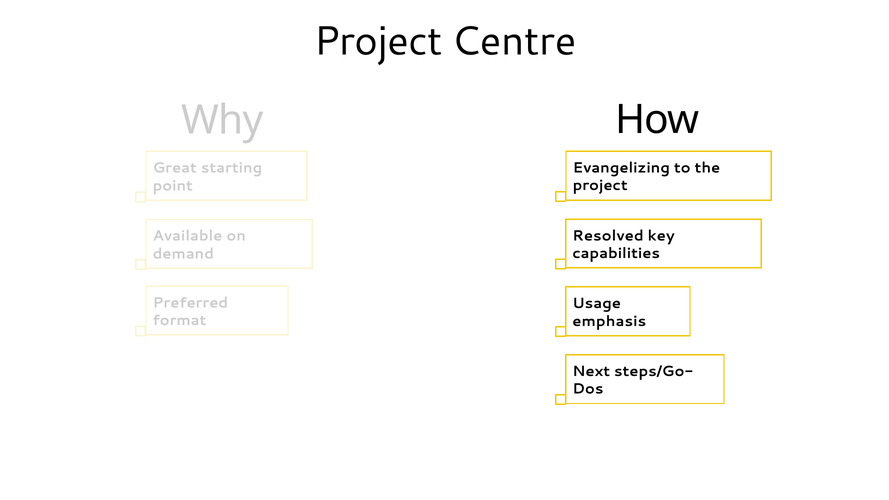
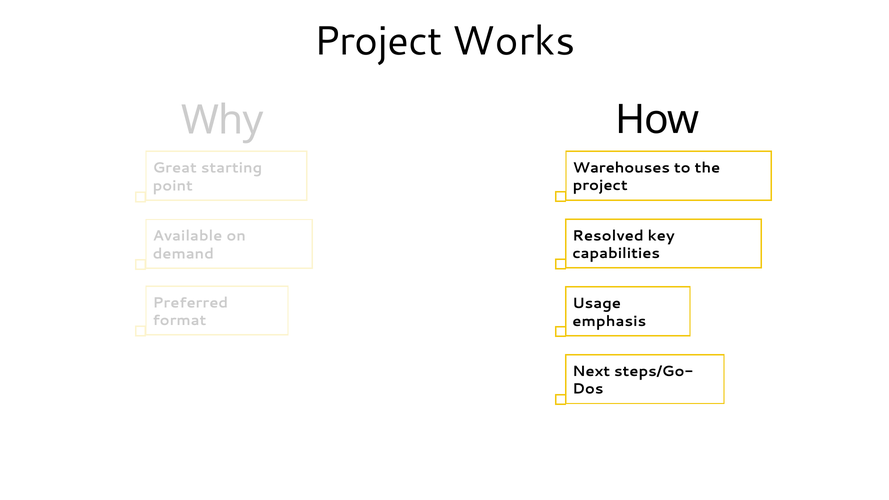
Centre: Centre -> Works
Evangelizing: Evangelizing -> Warehouses
